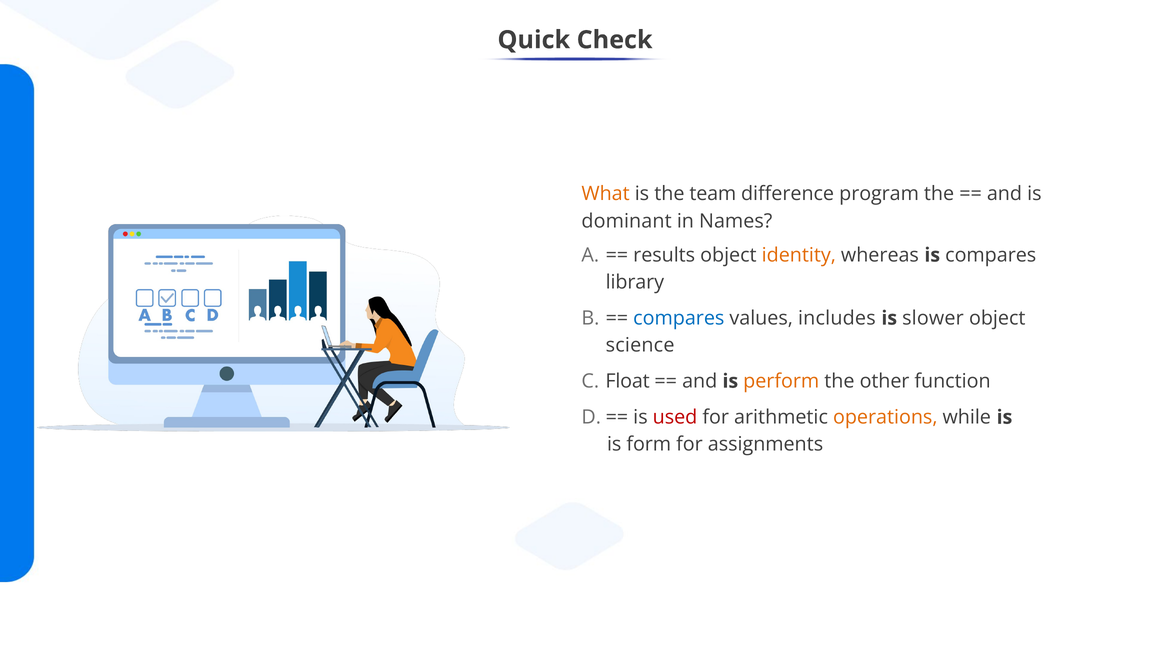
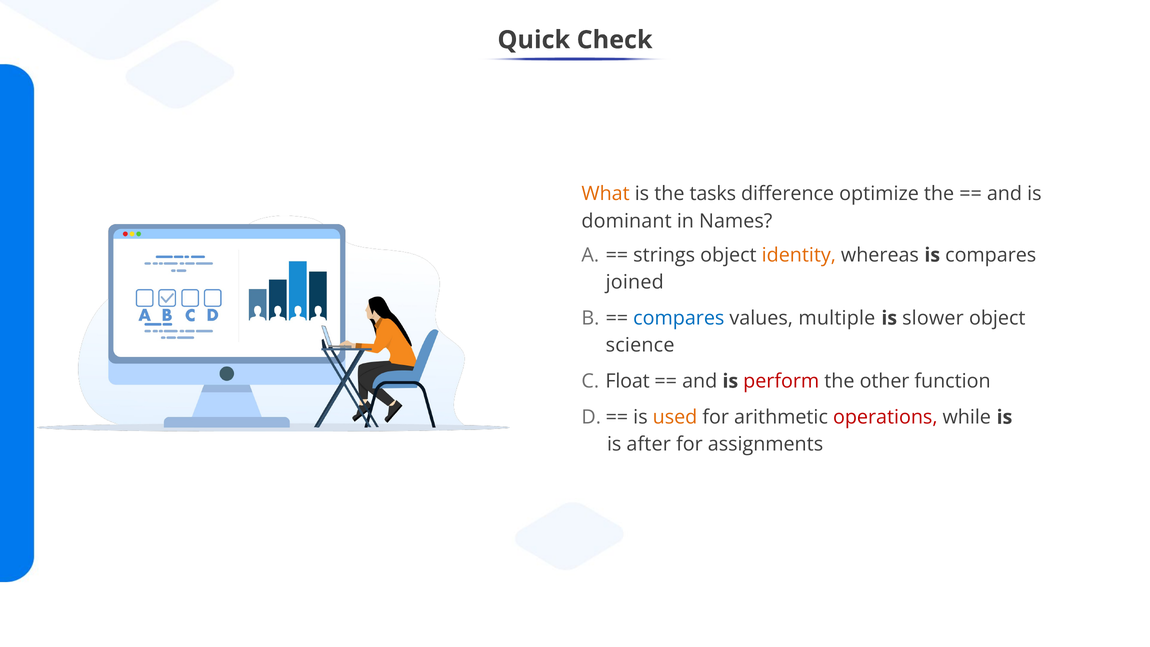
team: team -> tasks
program: program -> optimize
results: results -> strings
library: library -> joined
includes: includes -> multiple
perform colour: orange -> red
used colour: red -> orange
operations colour: orange -> red
form: form -> after
